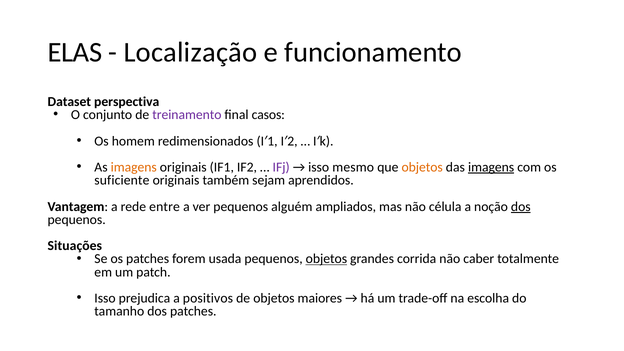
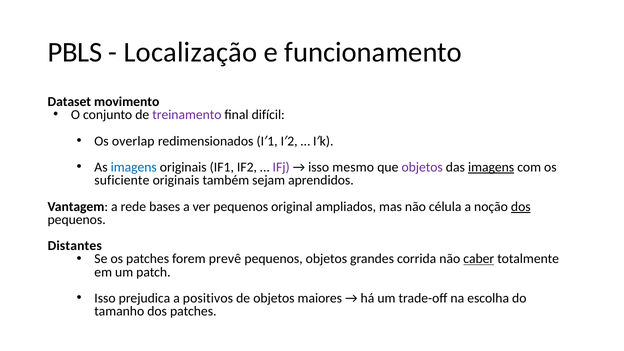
ELAS: ELAS -> PBLS
perspectiva: perspectiva -> movimento
casos: casos -> difícil
homem: homem -> overlap
imagens at (134, 167) colour: orange -> blue
objetos at (422, 167) colour: orange -> purple
entre: entre -> bases
alguém: alguém -> original
Situações: Situações -> Distantes
usada: usada -> prevê
objetos at (326, 259) underline: present -> none
caber underline: none -> present
